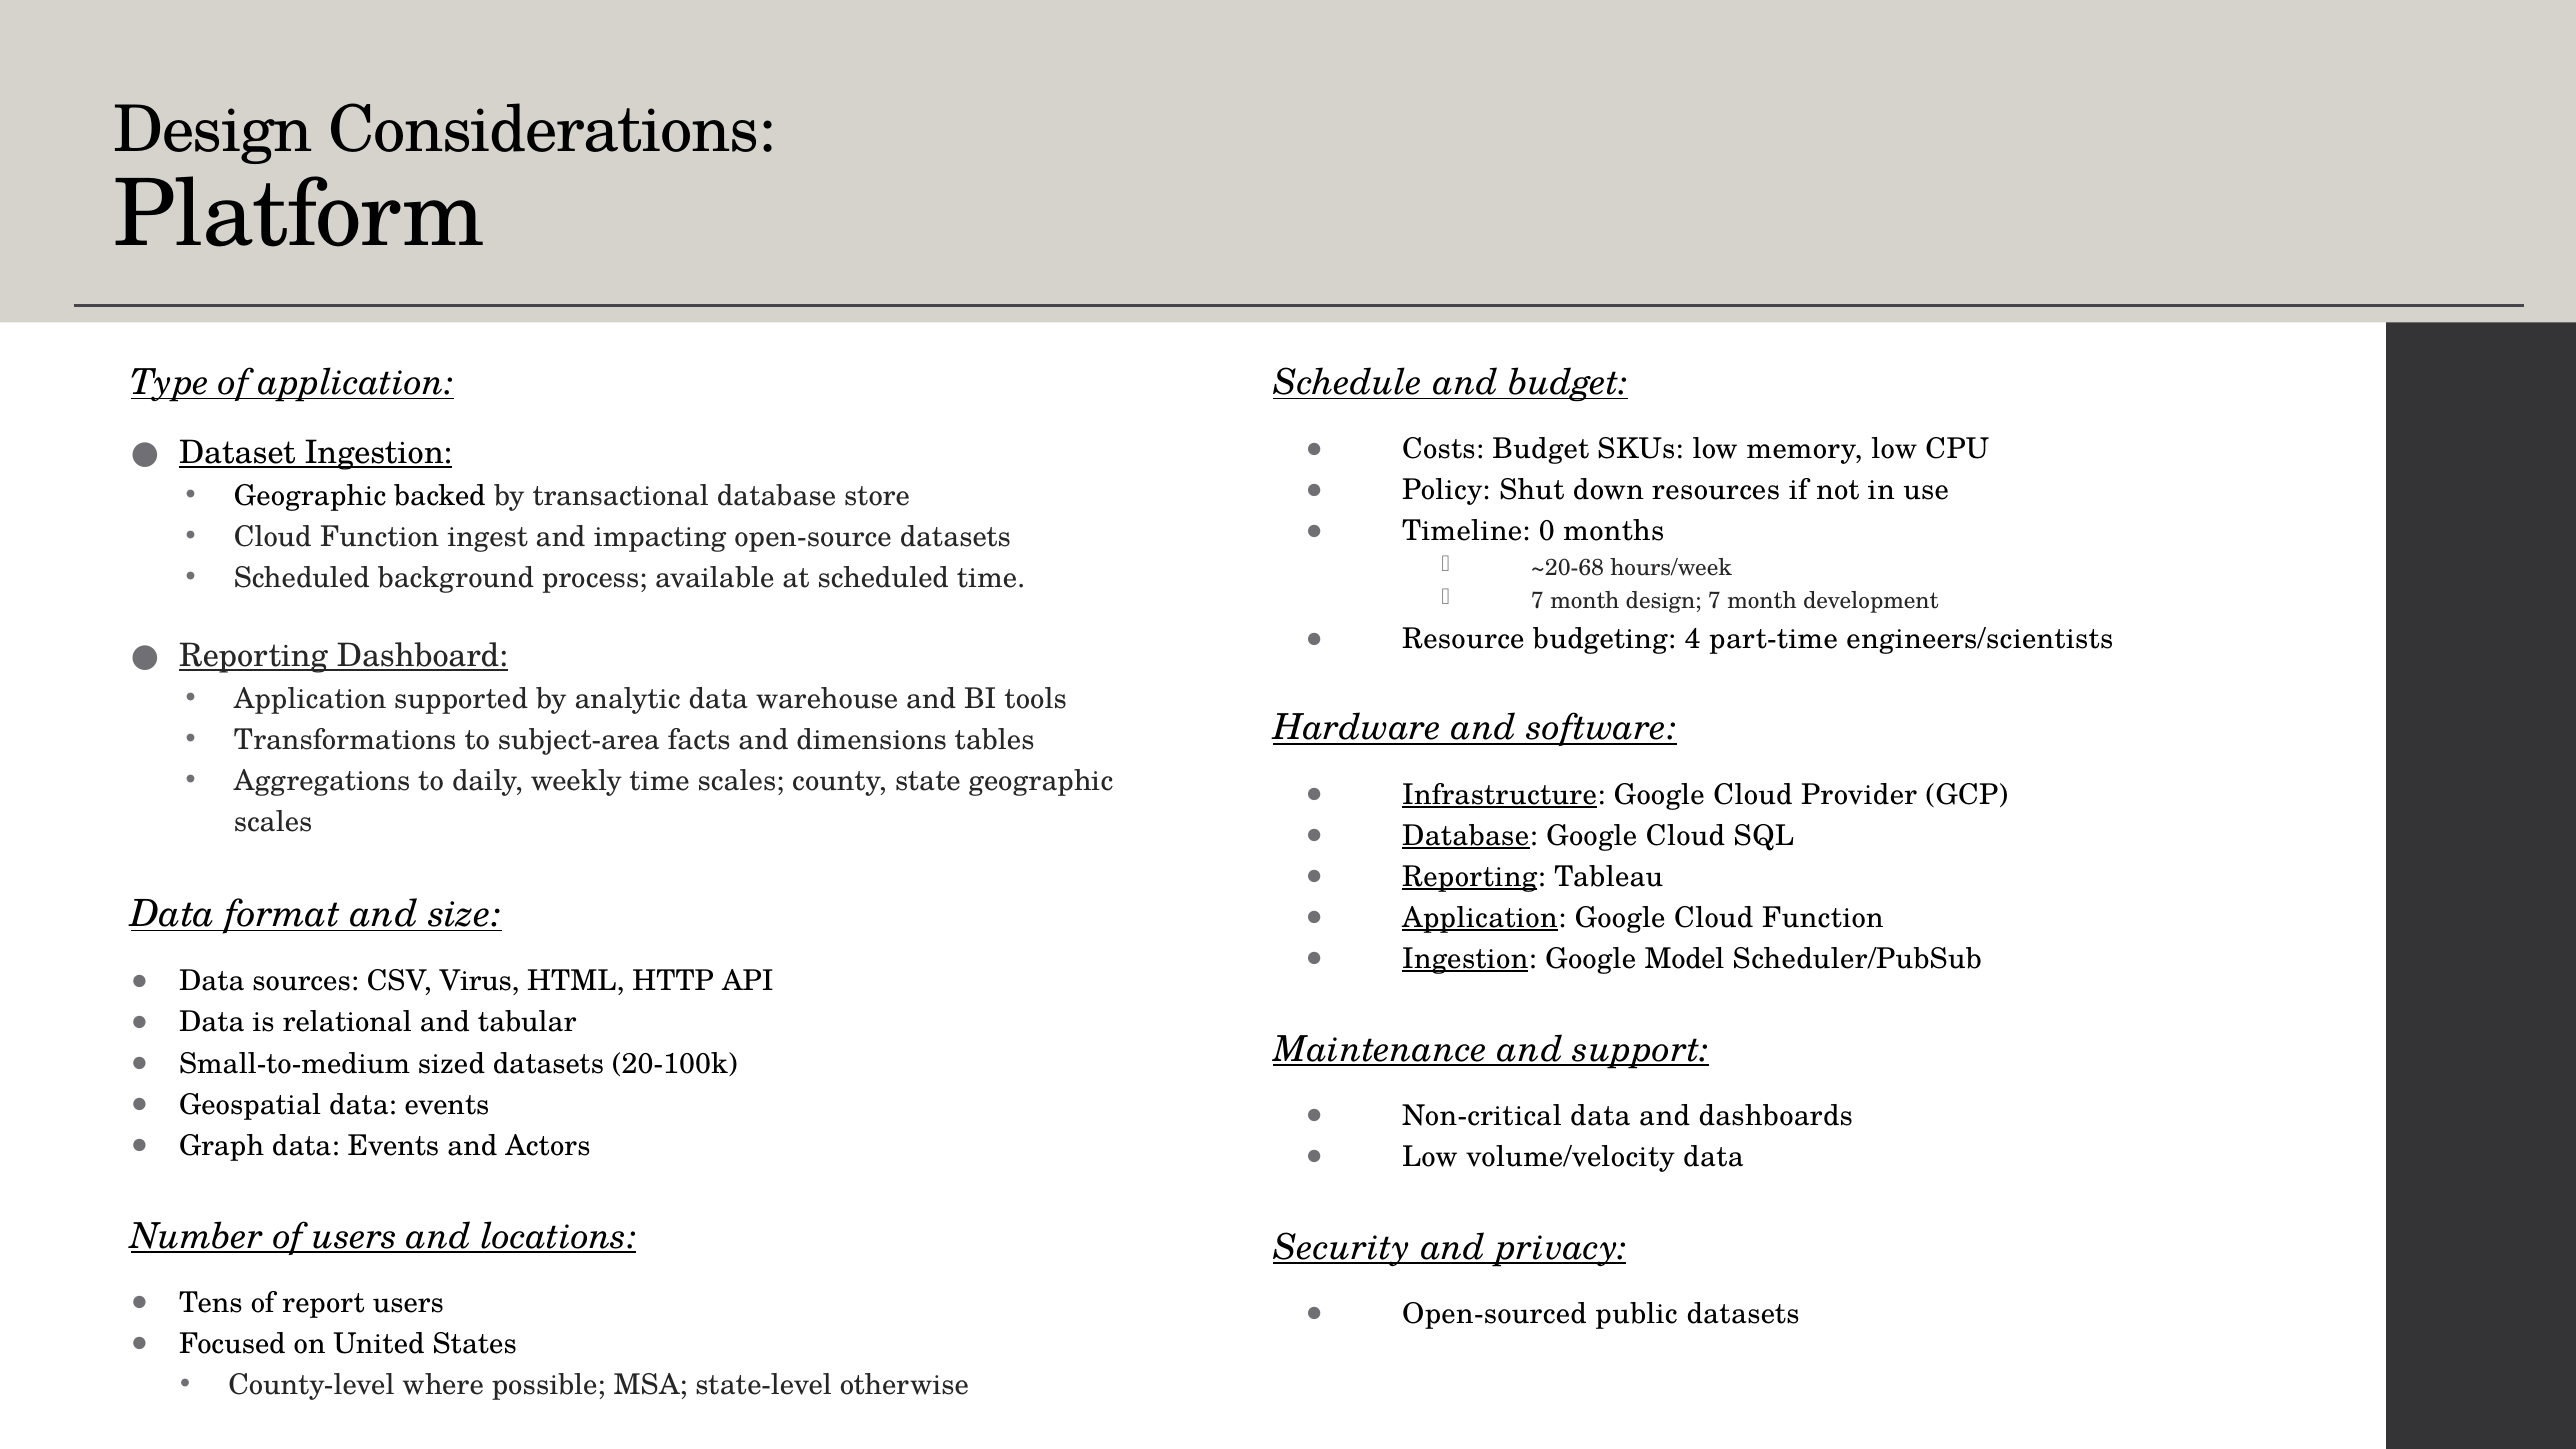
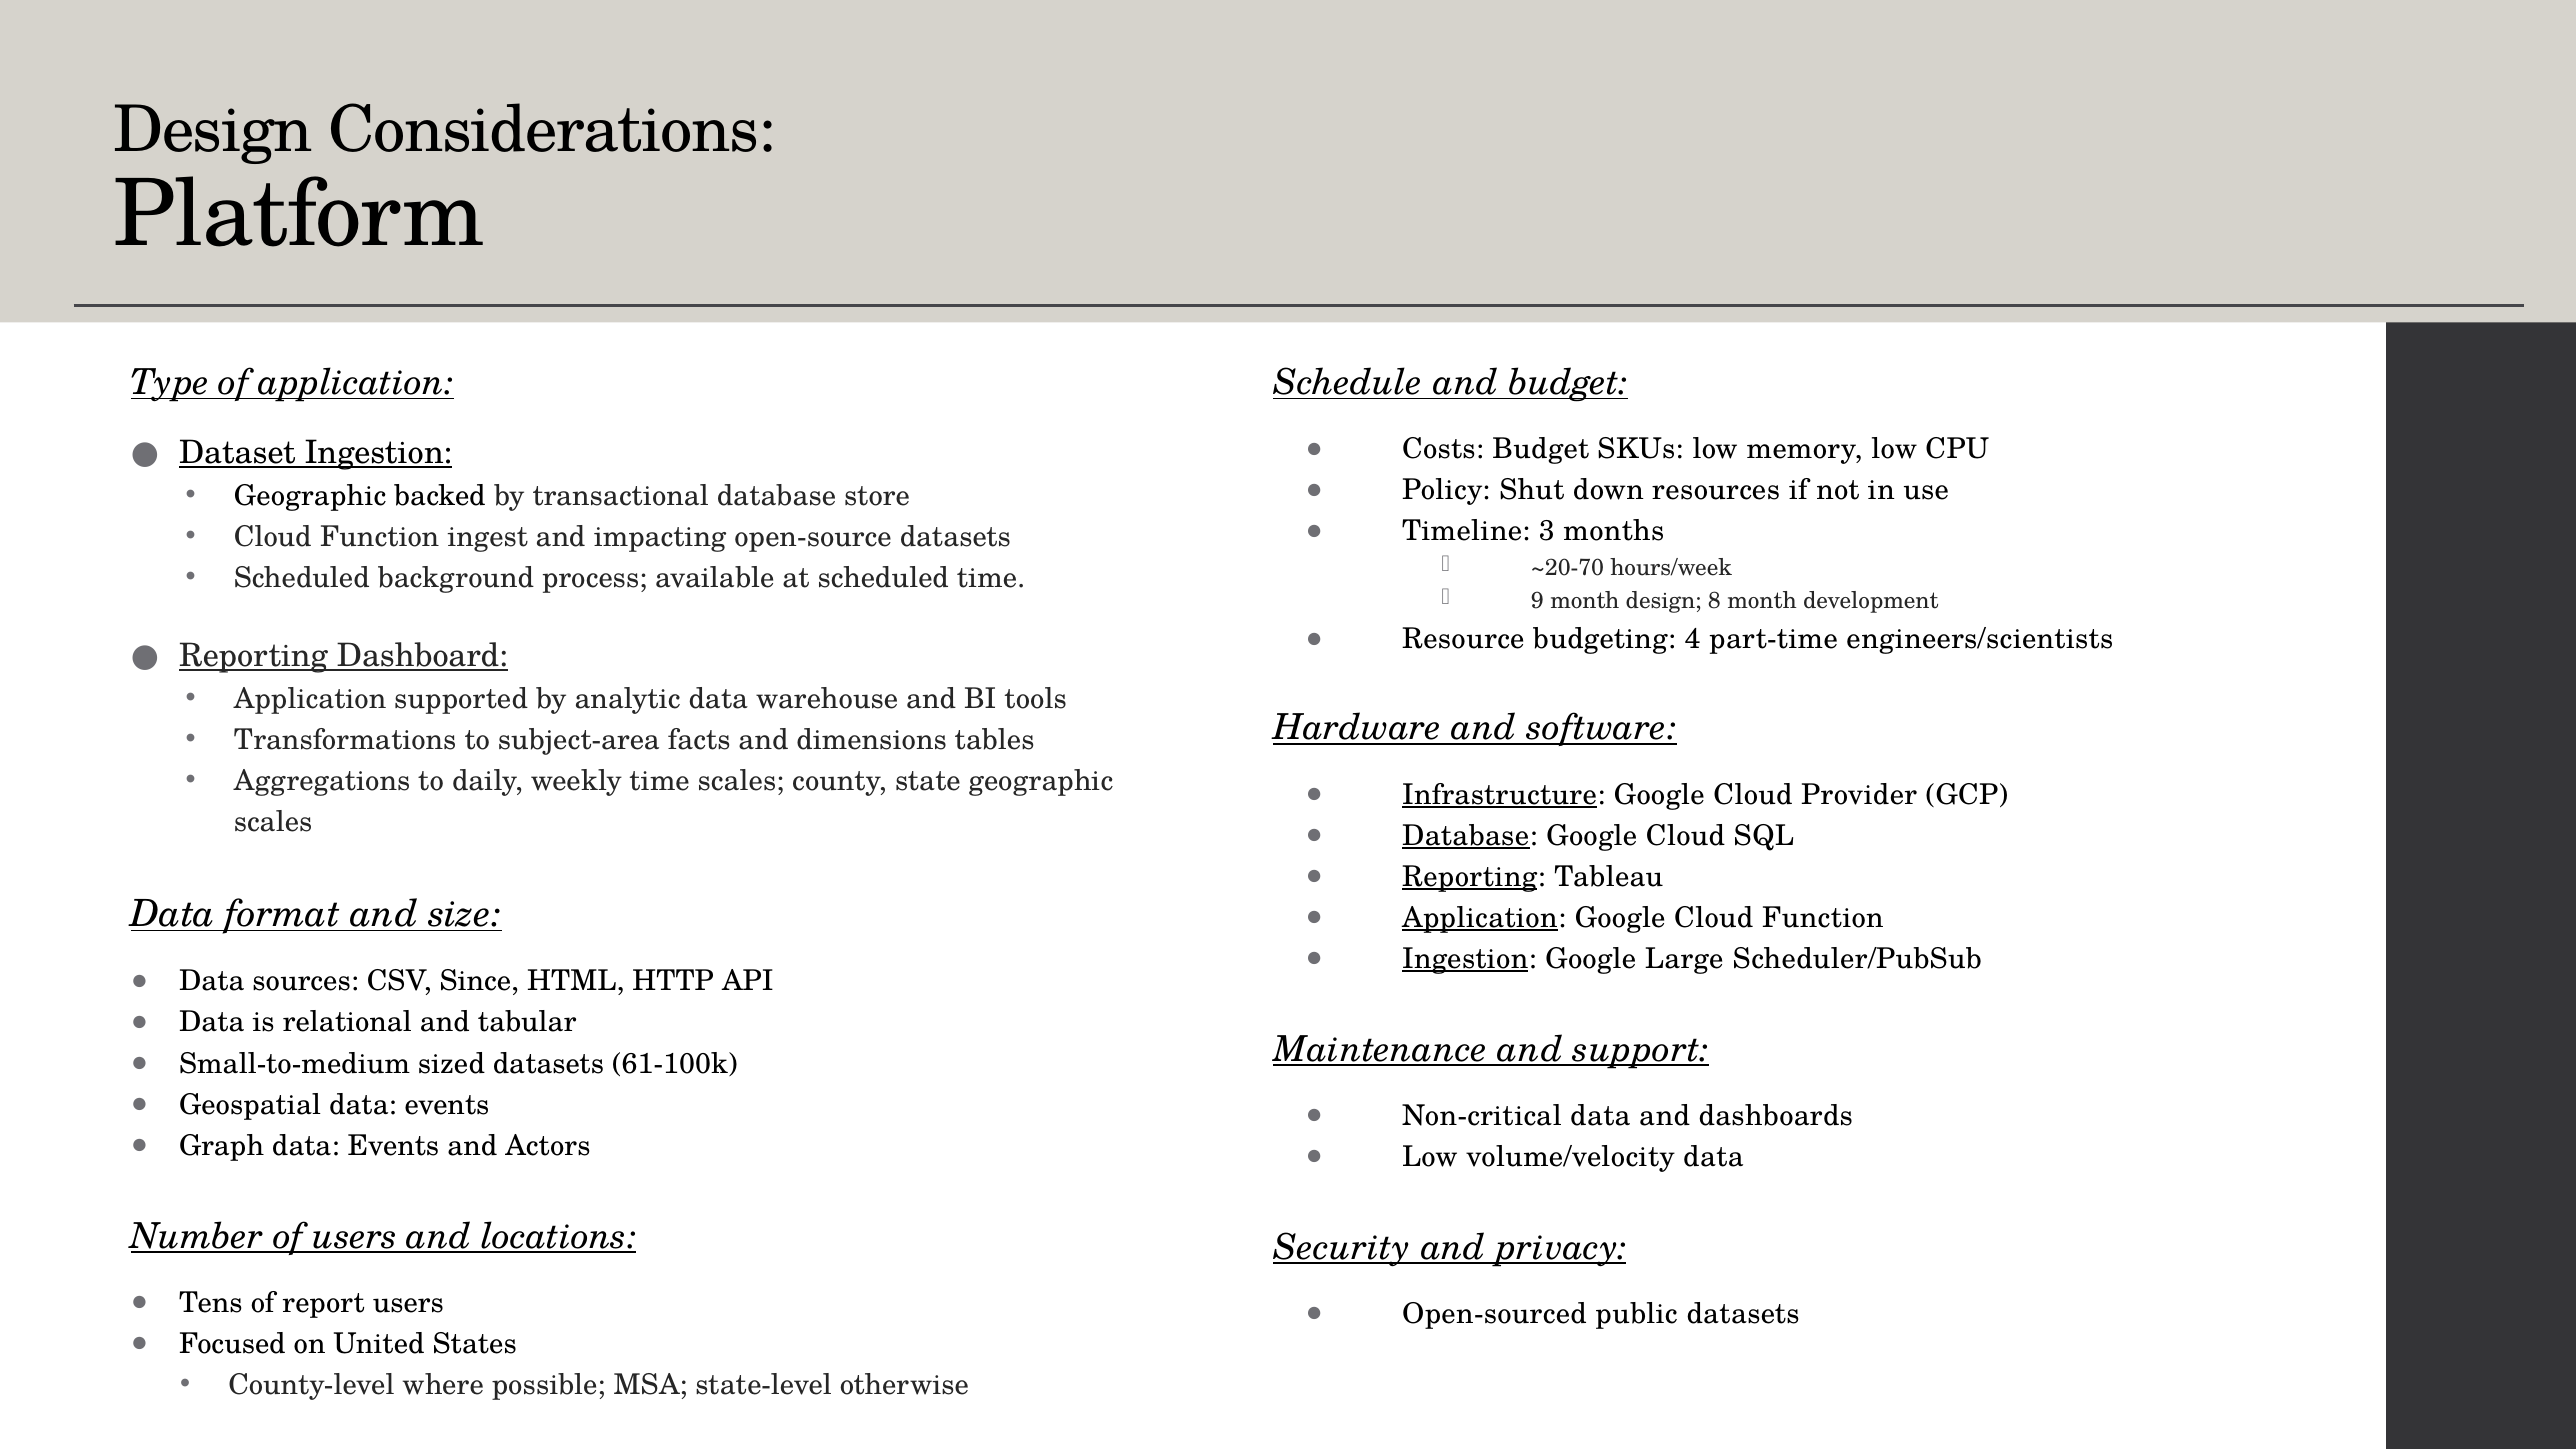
0: 0 -> 3
~20-68: ~20-68 -> ~20-70
7 at (1537, 601): 7 -> 9
design 7: 7 -> 8
Model: Model -> Large
Virus: Virus -> Since
20-100k: 20-100k -> 61-100k
